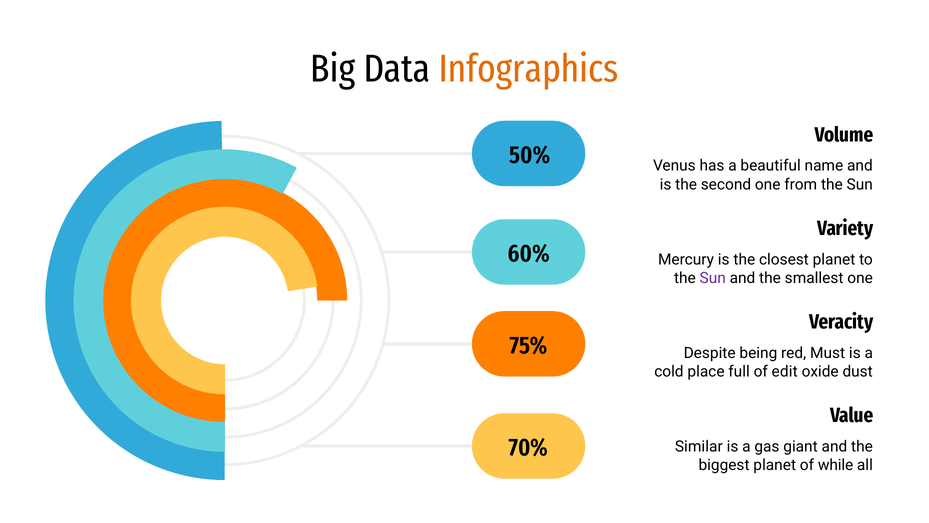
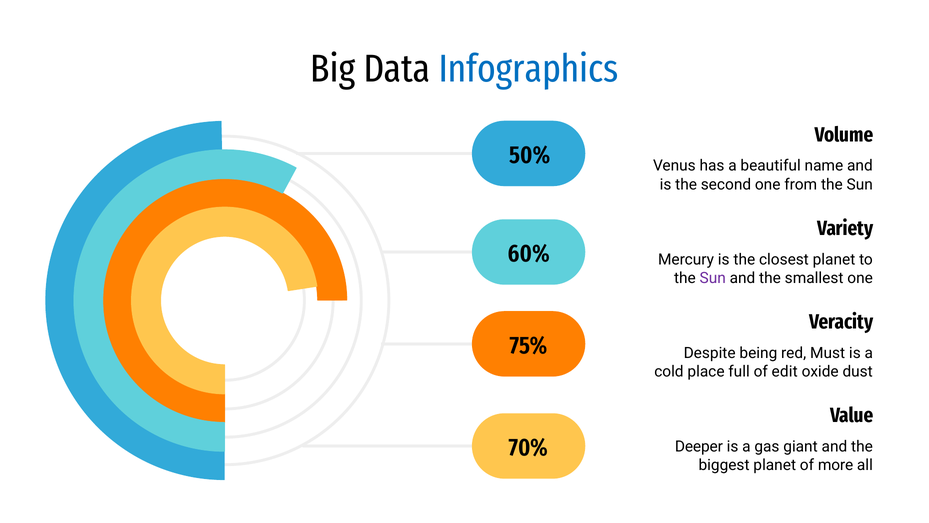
Infographics colour: orange -> blue
Similar: Similar -> Deeper
while: while -> more
